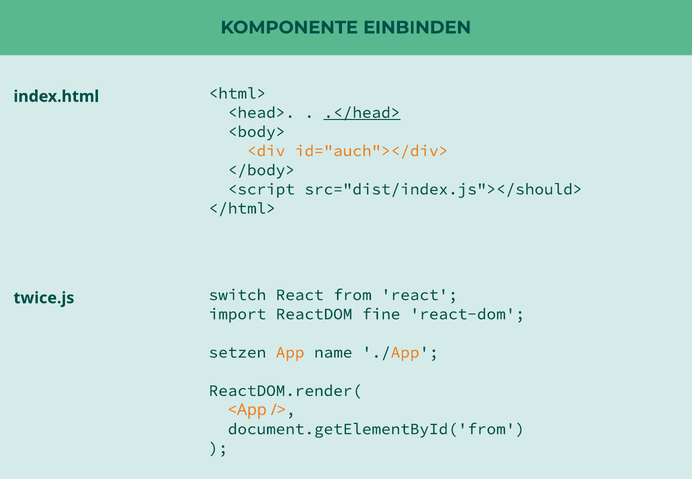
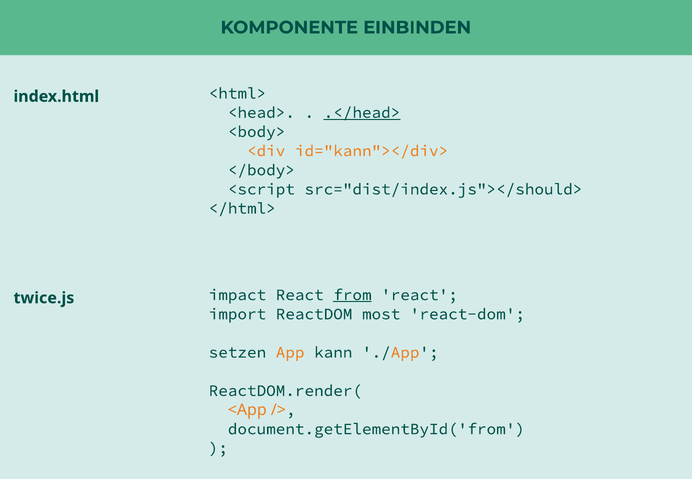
id="auch"></div>: id="auch"></div> -> id="kann"></div>
switch: switch -> impact
from underline: none -> present
fine: fine -> most
name: name -> kann
